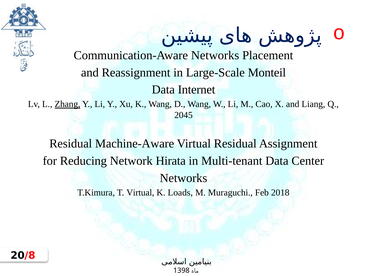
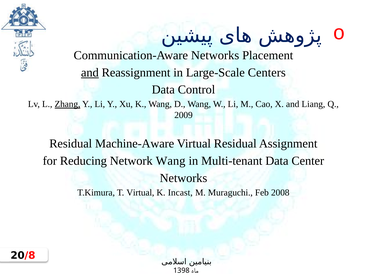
and at (90, 72) underline: none -> present
Monteil: Monteil -> Centers
Internet: Internet -> Control
2045: 2045 -> 2009
Network Hirata: Hirata -> Wang
Loads: Loads -> Incast
2018: 2018 -> 2008
